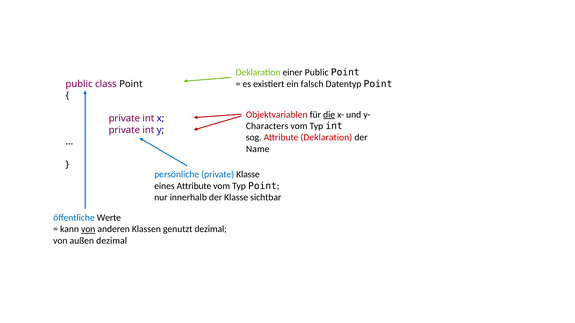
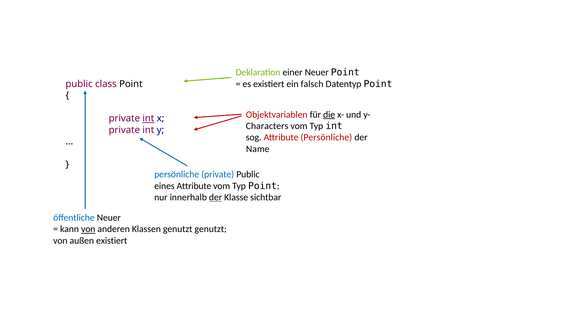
einer Public: Public -> Neuer
int at (148, 119) underline: none -> present
Attribute Deklaration: Deklaration -> Persönliche
private Klasse: Klasse -> Public
der at (216, 198) underline: none -> present
öffentliche Werte: Werte -> Neuer
genutzt dezimal: dezimal -> genutzt
außen dezimal: dezimal -> existiert
